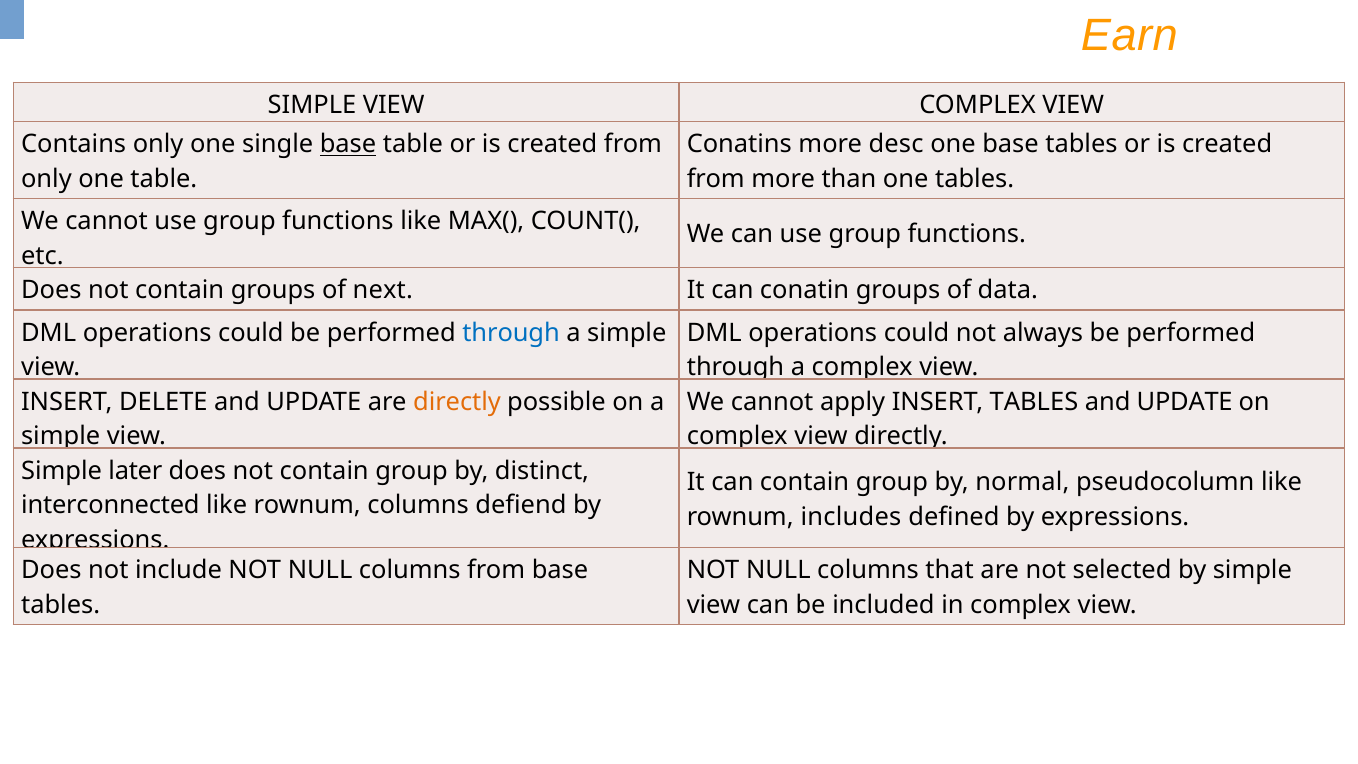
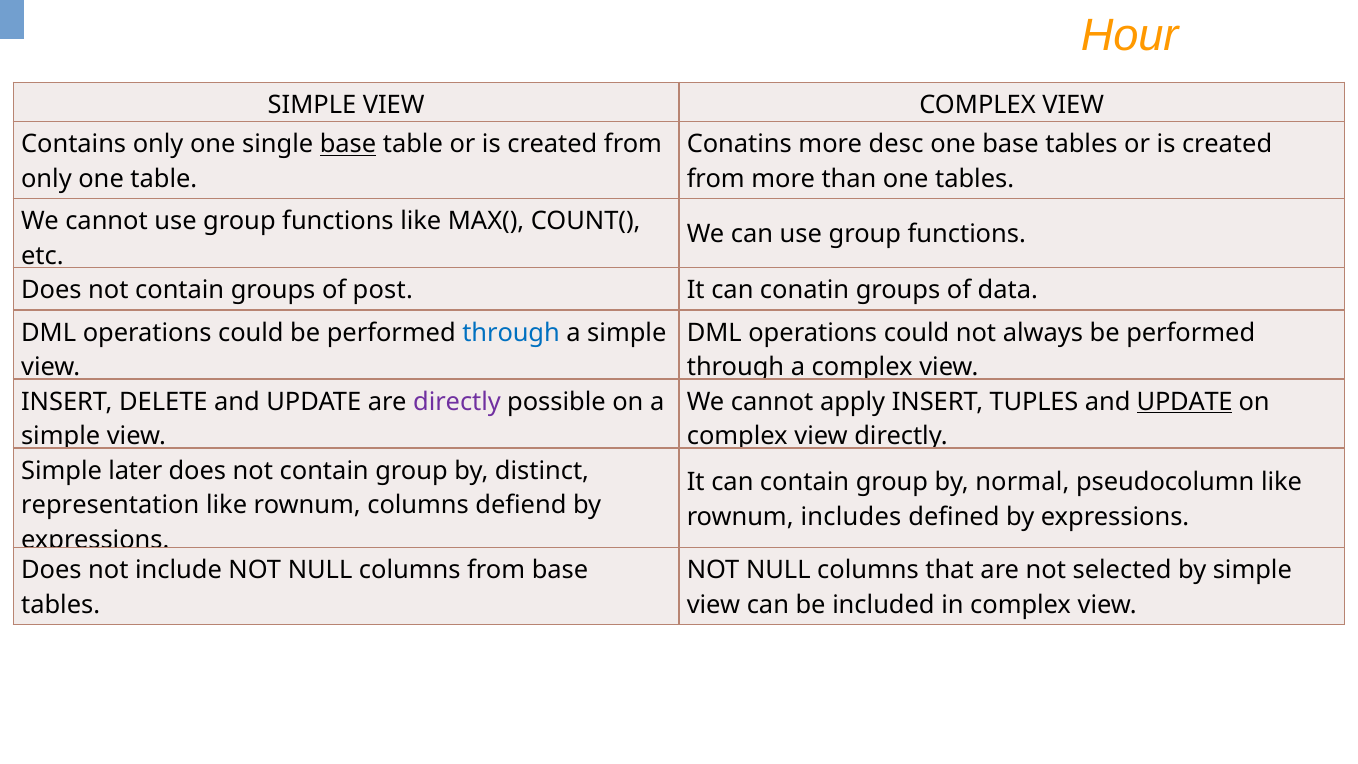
Earn: Earn -> Hour
next: next -> post
directly at (457, 402) colour: orange -> purple
INSERT TABLES: TABLES -> TUPLES
UPDATE at (1185, 402) underline: none -> present
interconnected: interconnected -> representation
